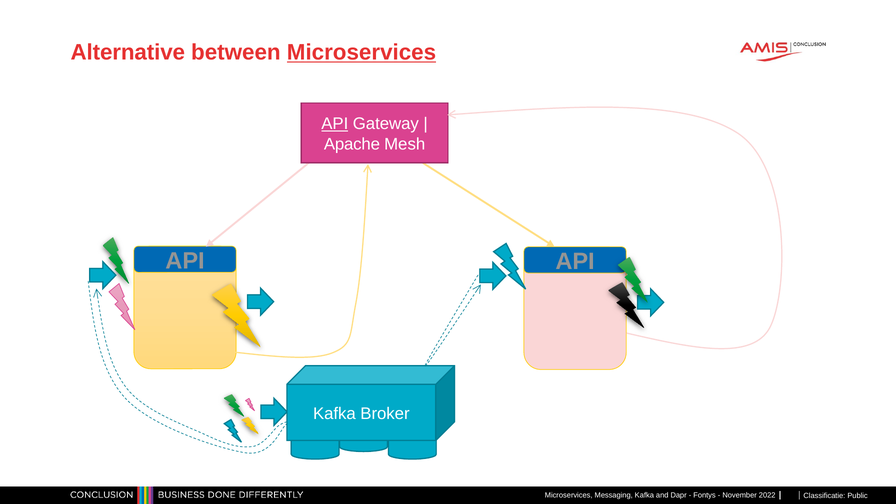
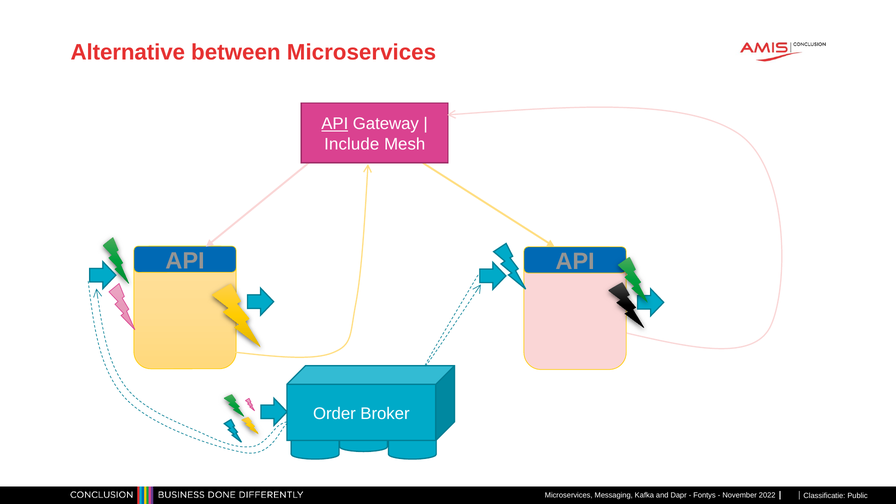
Microservices at (361, 52) underline: present -> none
Apache: Apache -> Include
Kafka at (334, 414): Kafka -> Order
